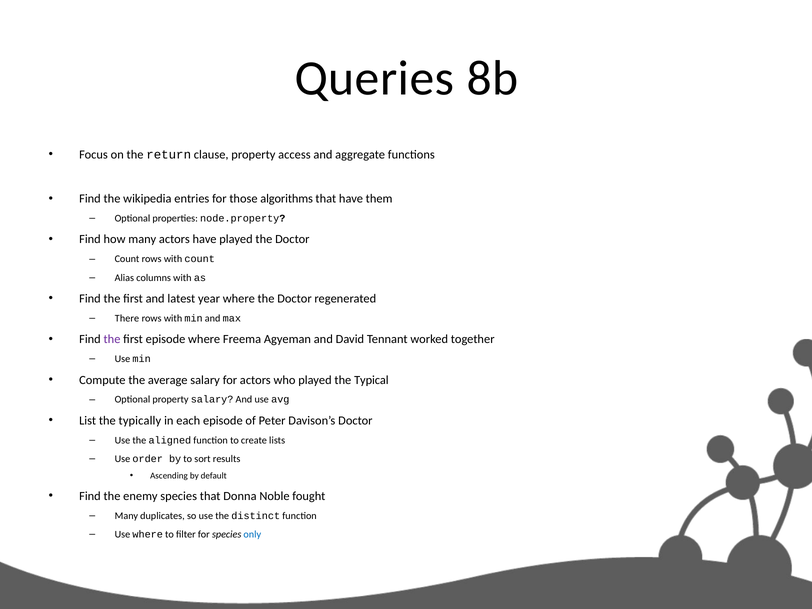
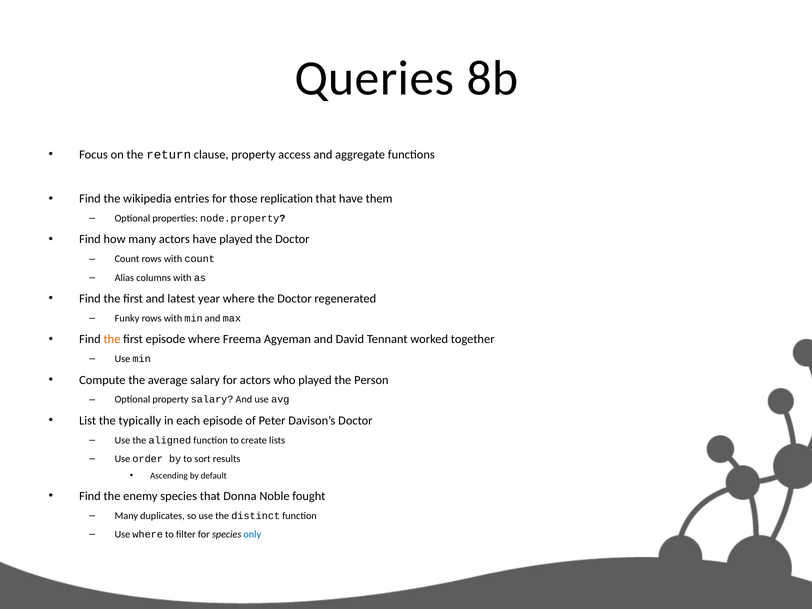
algorithms: algorithms -> replication
There: There -> Funky
the at (112, 339) colour: purple -> orange
Typical: Typical -> Person
